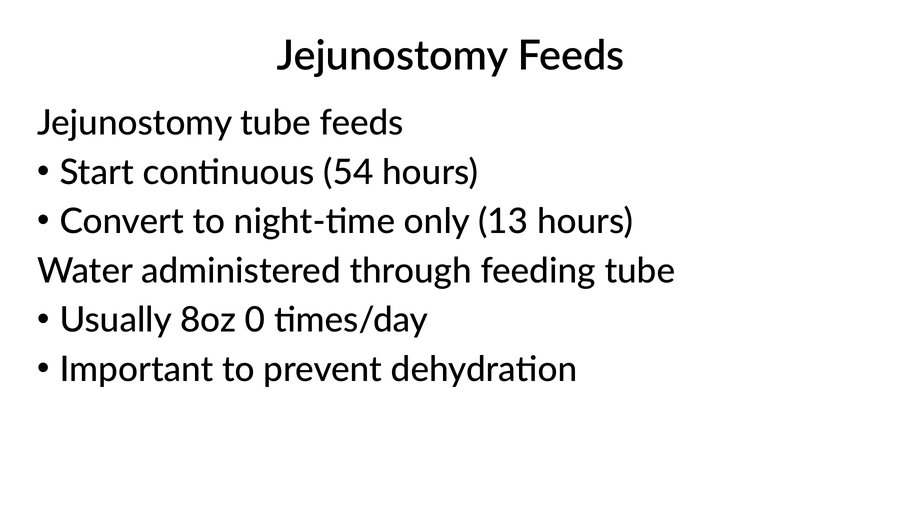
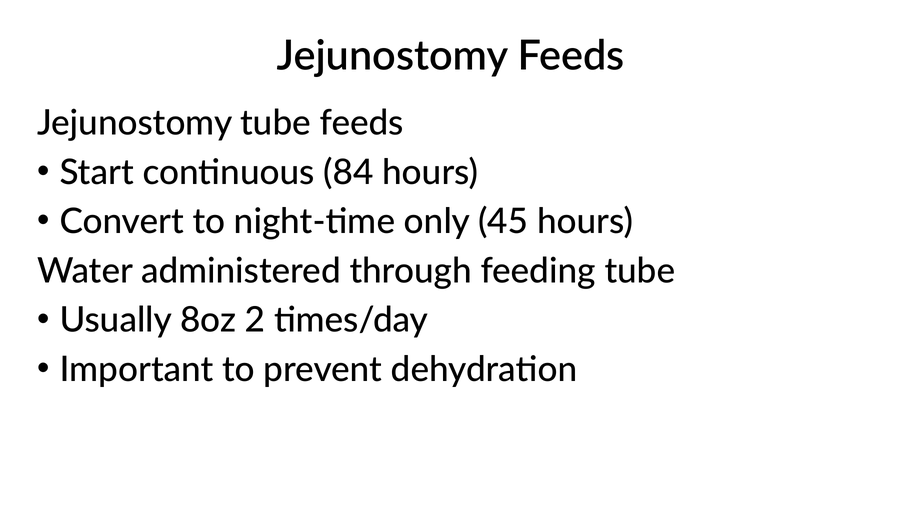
54: 54 -> 84
13: 13 -> 45
0: 0 -> 2
